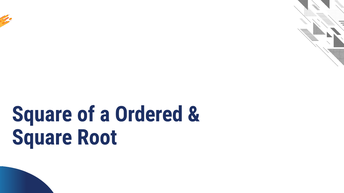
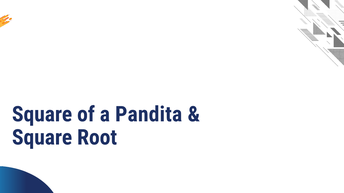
Ordered: Ordered -> Pandita
